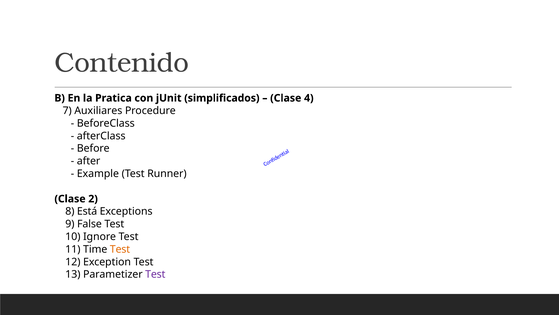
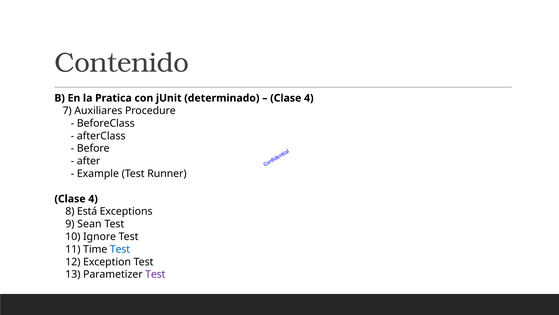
simplificados: simplificados -> determinado
2 at (93, 199): 2 -> 4
False: False -> Sean
Test at (120, 249) colour: orange -> blue
